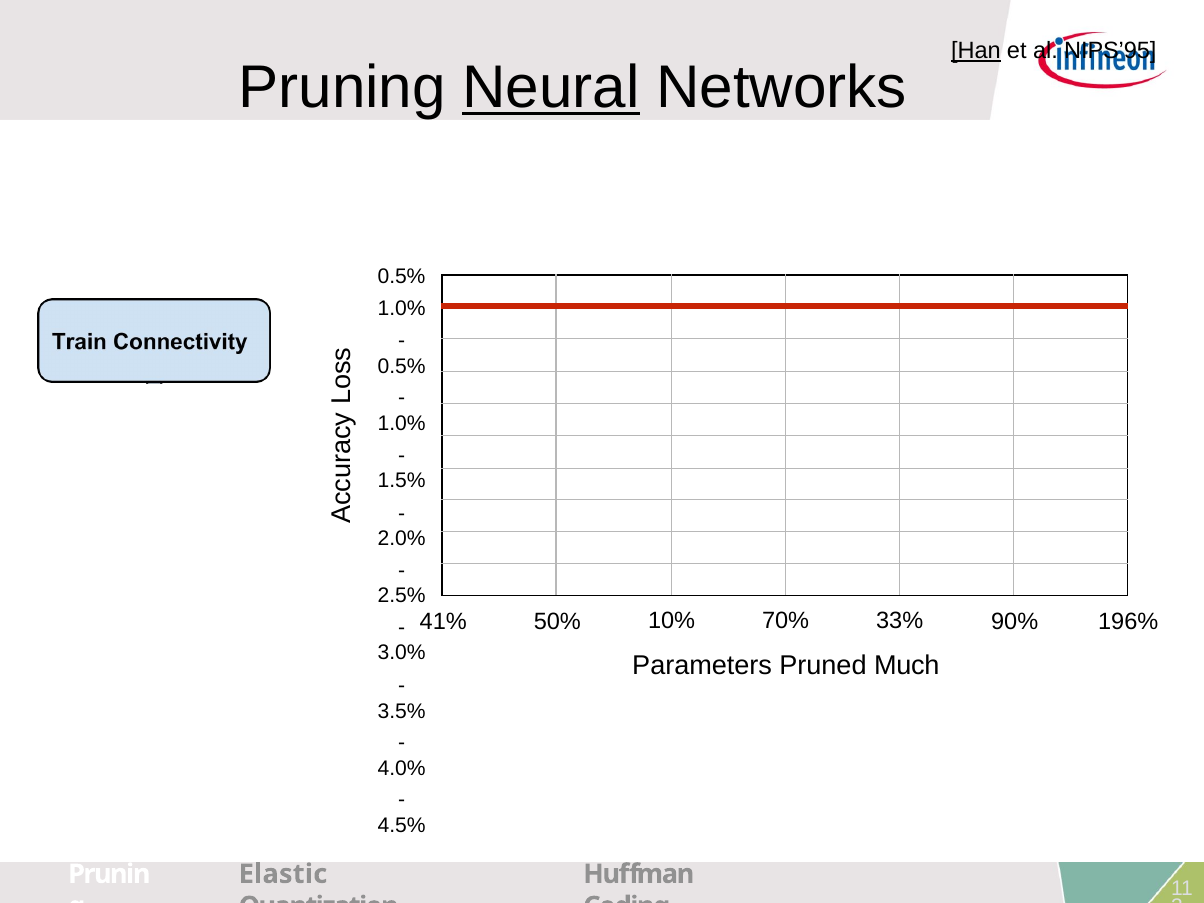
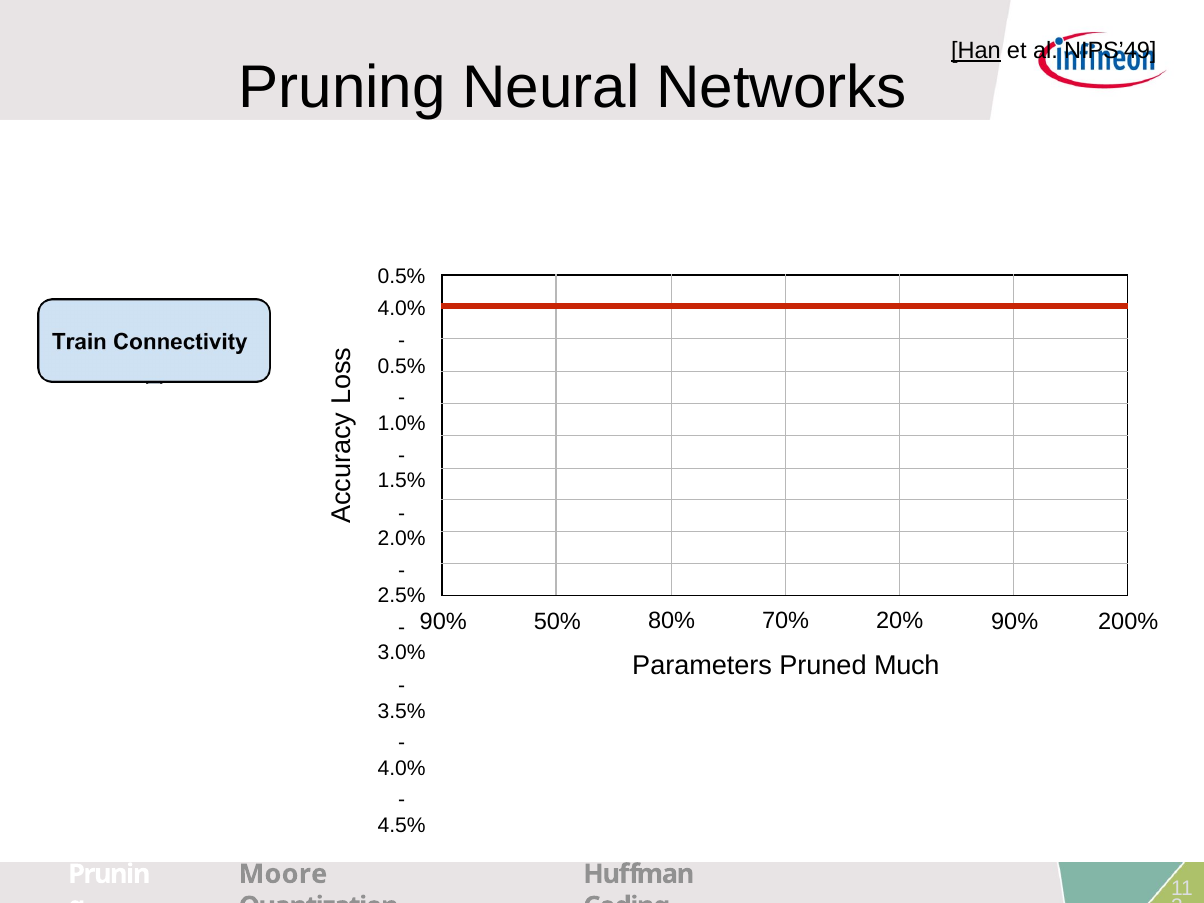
NIPS’95: NIPS’95 -> NIPS’49
Neural underline: present -> none
1.0% at (402, 308): 1.0% -> 4.0%
41% at (443, 621): 41% -> 90%
10%: 10% -> 80%
33%: 33% -> 20%
196%: 196% -> 200%
Elastic: Elastic -> Moore
